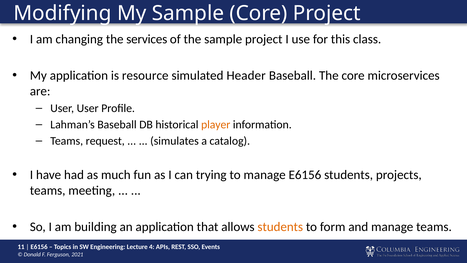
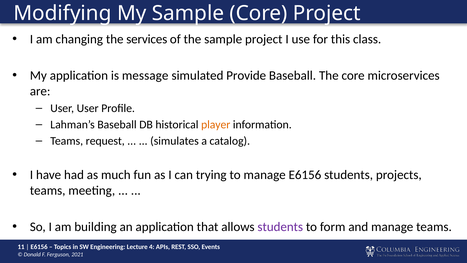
resource: resource -> message
Header: Header -> Provide
students at (280, 227) colour: orange -> purple
